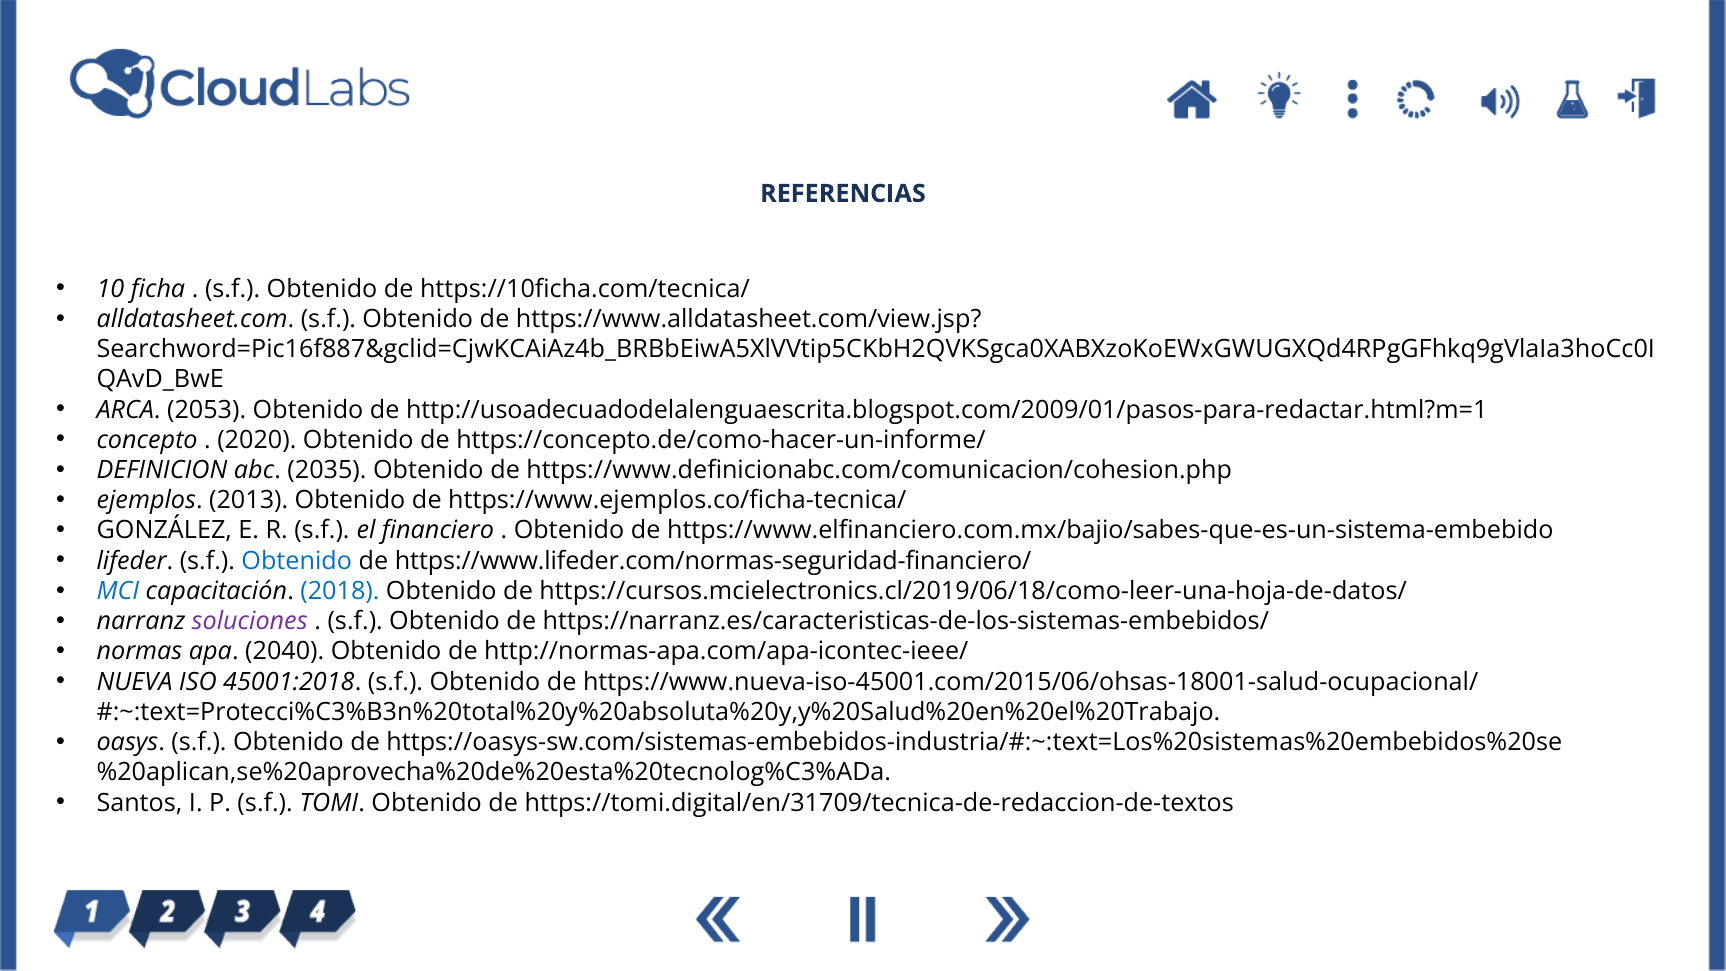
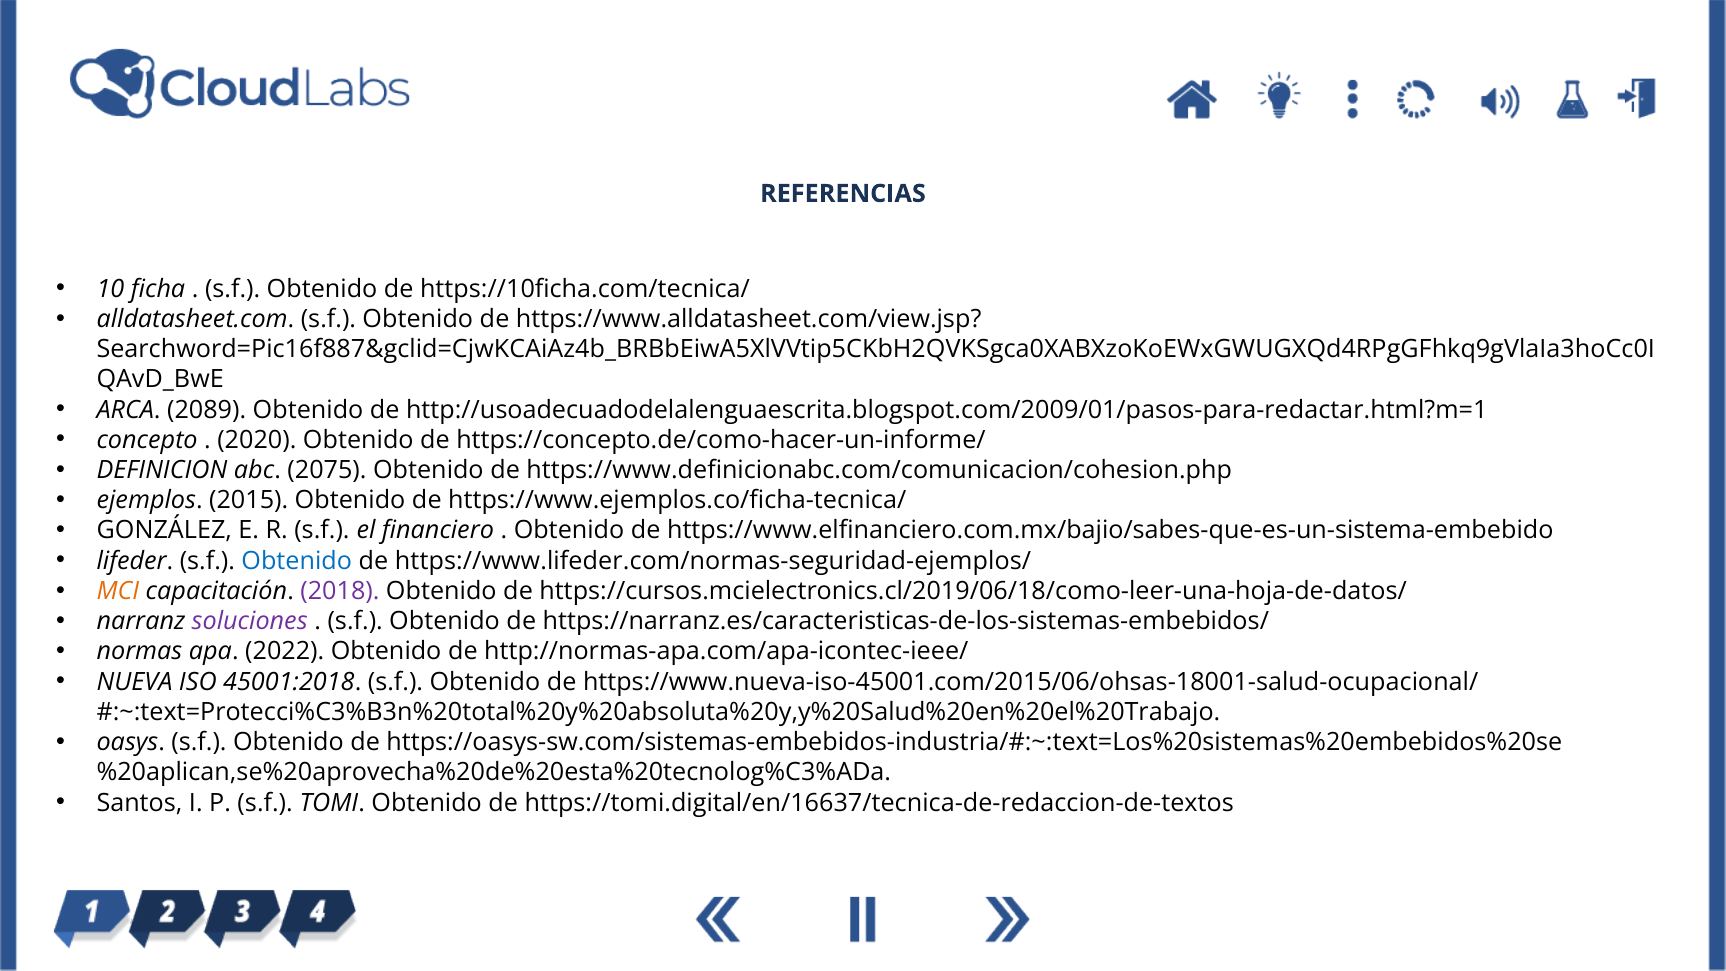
2053: 2053 -> 2089
2035: 2035 -> 2075
2013: 2013 -> 2015
https://www.lifeder.com/normas-seguridad-financiero/: https://www.lifeder.com/normas-seguridad-financiero/ -> https://www.lifeder.com/normas-seguridad-ejemplos/
MCI colour: blue -> orange
2018 colour: blue -> purple
2040: 2040 -> 2022
https://tomi.digital/en/31709/tecnica-de-redaccion-de-textos: https://tomi.digital/en/31709/tecnica-de-redaccion-de-textos -> https://tomi.digital/en/16637/tecnica-de-redaccion-de-textos
